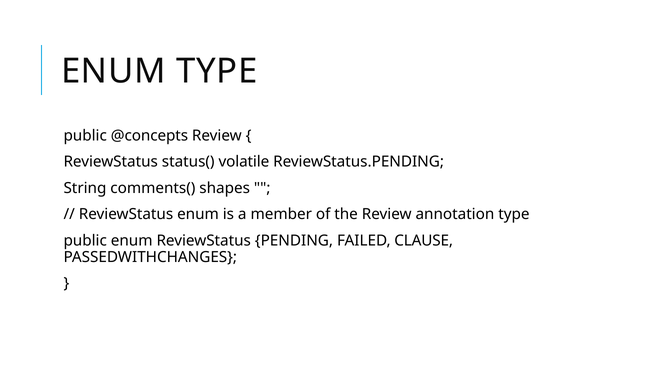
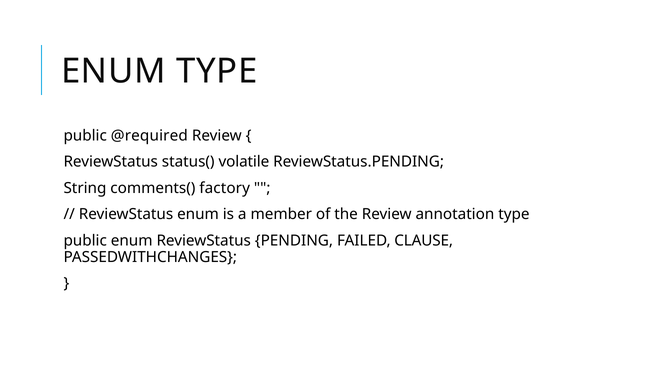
@concepts: @concepts -> @required
shapes: shapes -> factory
